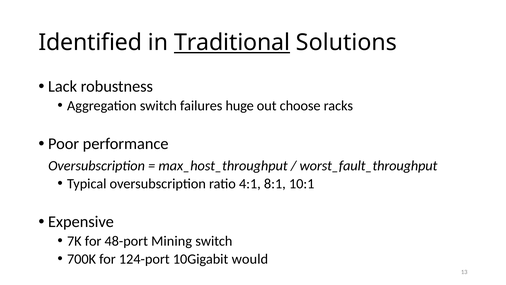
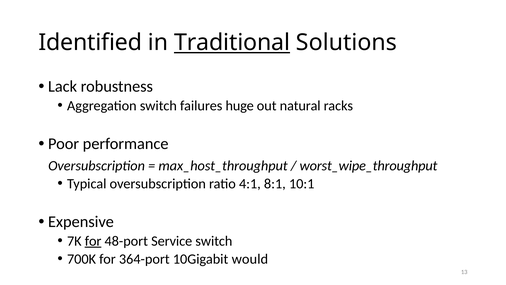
choose: choose -> natural
worst_fault_throughput: worst_fault_throughput -> worst_wipe_throughput
for at (93, 241) underline: none -> present
Mining: Mining -> Service
124-port: 124-port -> 364-port
